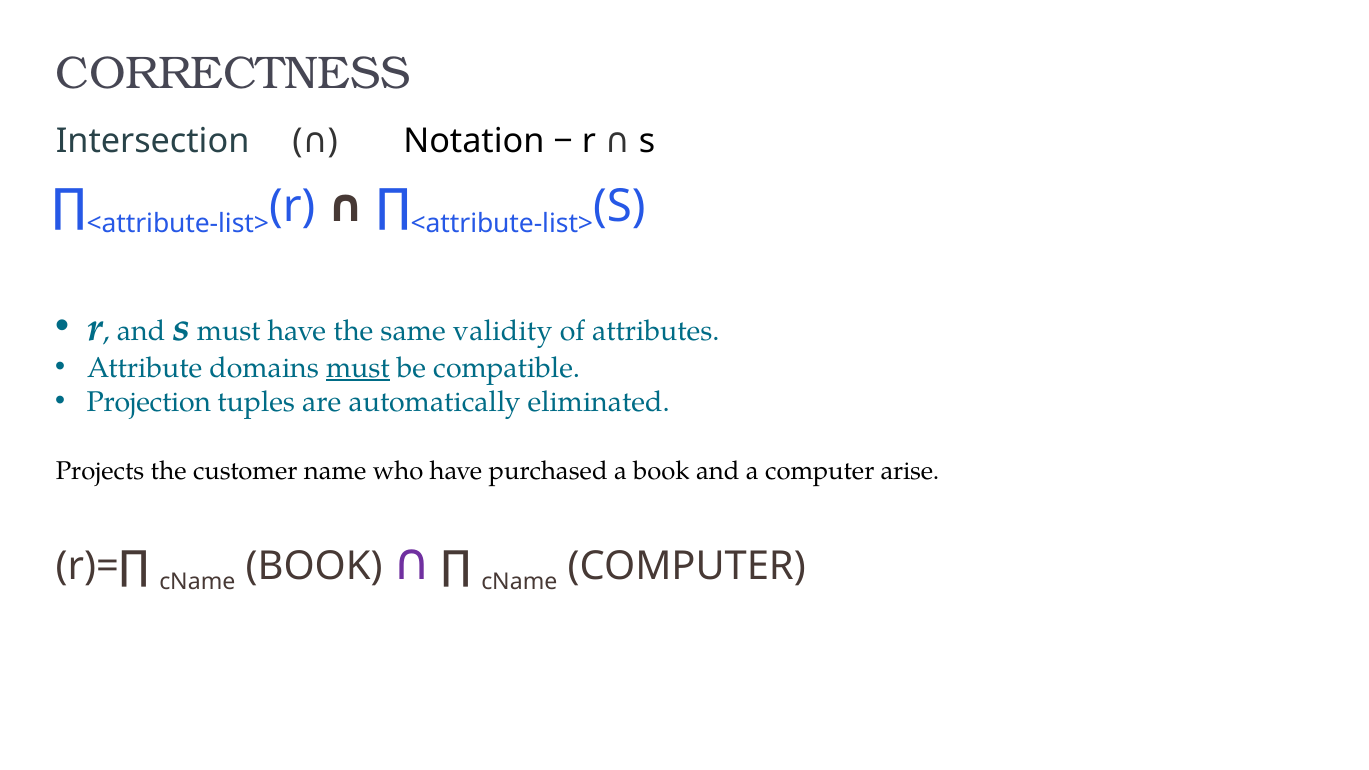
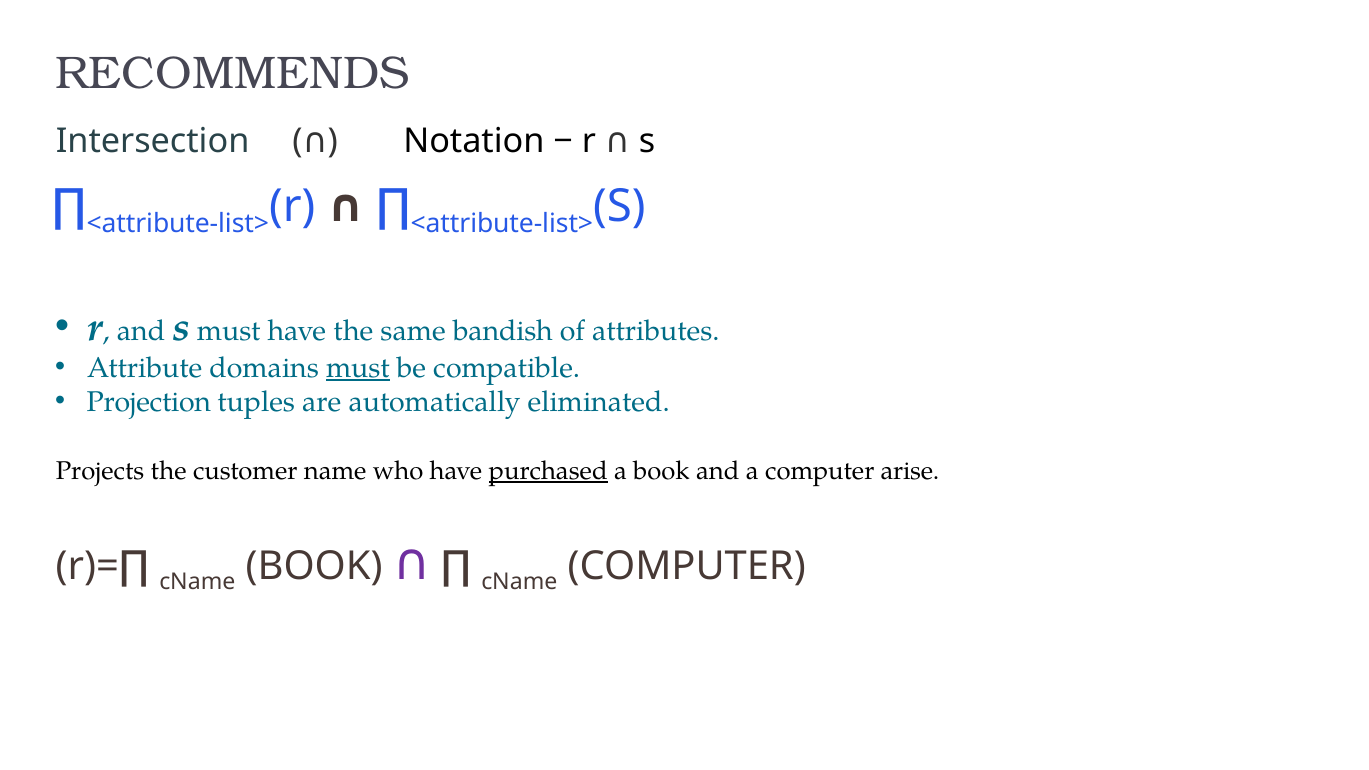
CORRECTNESS: CORRECTNESS -> RECOMMENDS
validity: validity -> bandish
purchased underline: none -> present
